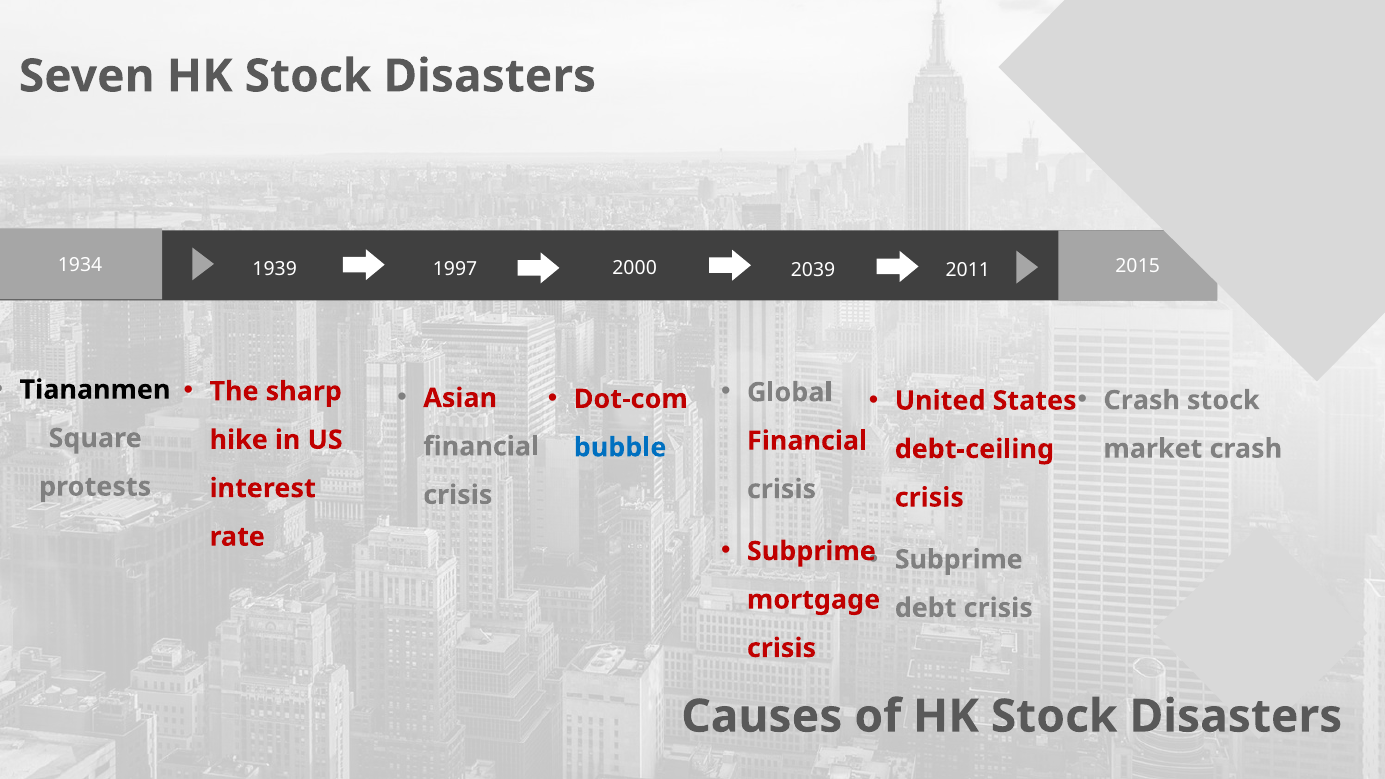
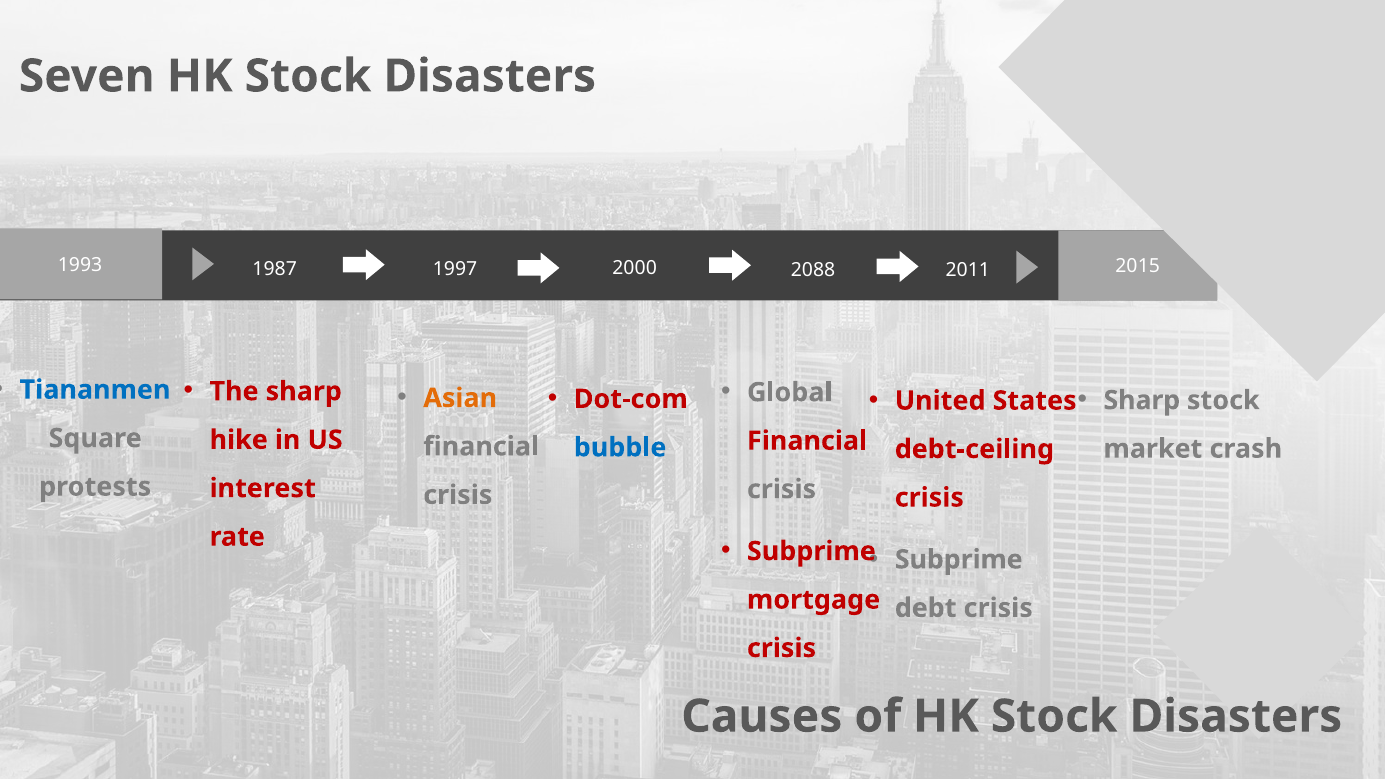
1934: 1934 -> 1993
2039: 2039 -> 2088
1939: 1939 -> 1987
Tiananmen colour: black -> blue
Asian colour: red -> orange
Crash at (1142, 400): Crash -> Sharp
